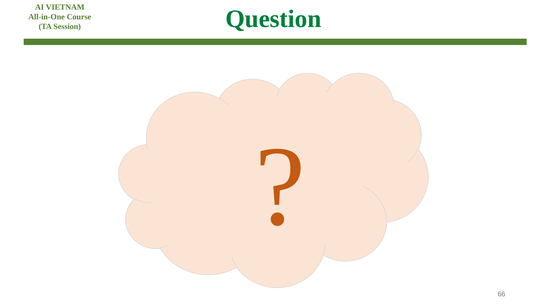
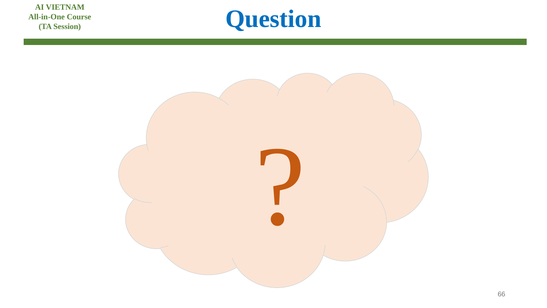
Question colour: green -> blue
